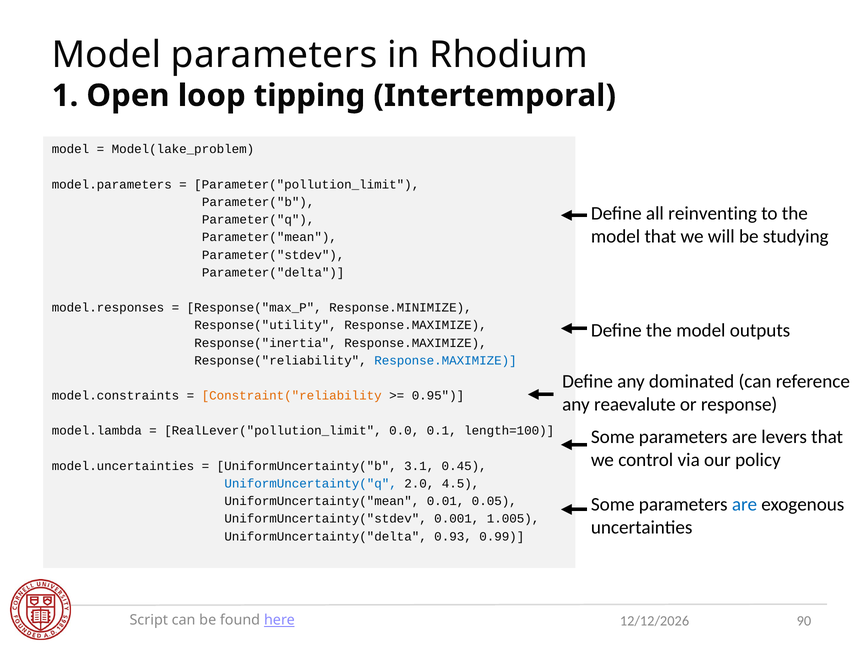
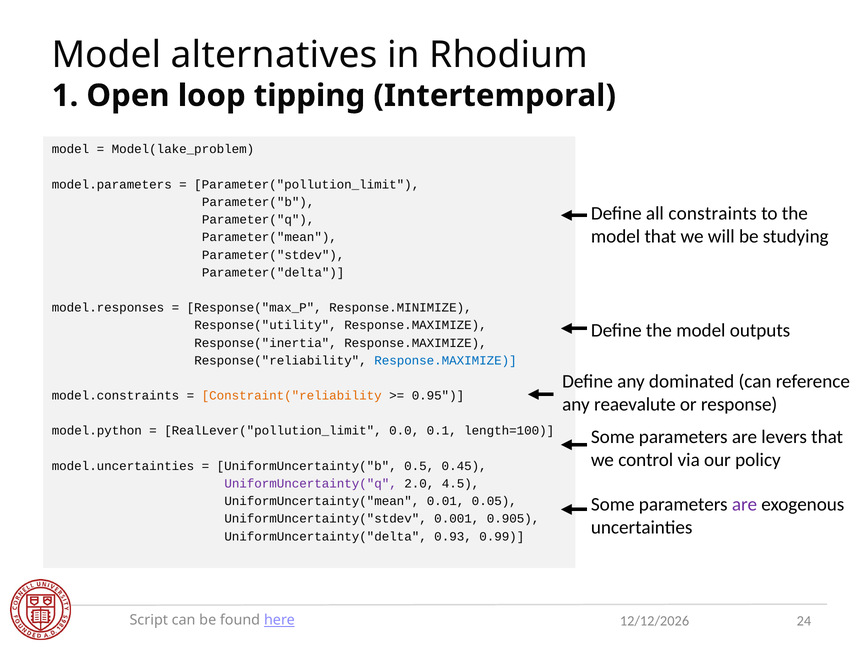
Model parameters: parameters -> alternatives
reinventing: reinventing -> constraints
model.lambda: model.lambda -> model.python
3.1: 3.1 -> 0.5
UniformUncertainty("q colour: blue -> purple
are at (745, 504) colour: blue -> purple
1.005: 1.005 -> 0.905
90: 90 -> 24
